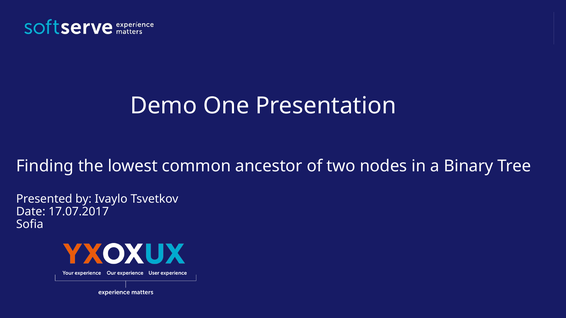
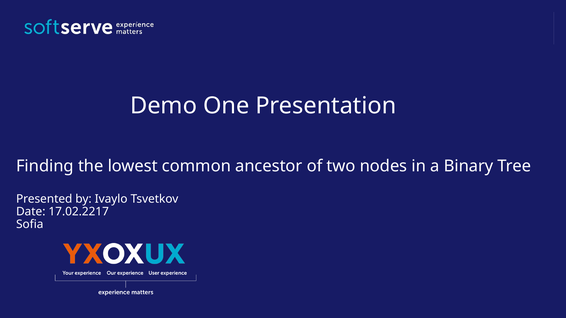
17.07.2017: 17.07.2017 -> 17.02.2217
